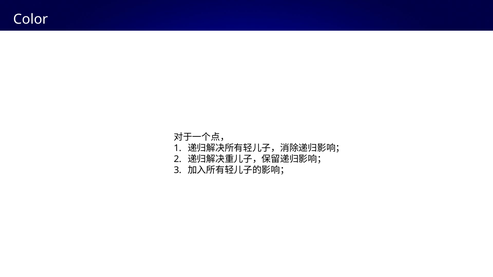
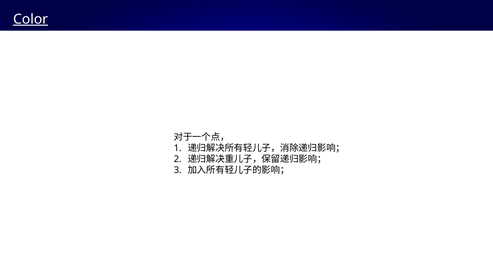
Color underline: none -> present
